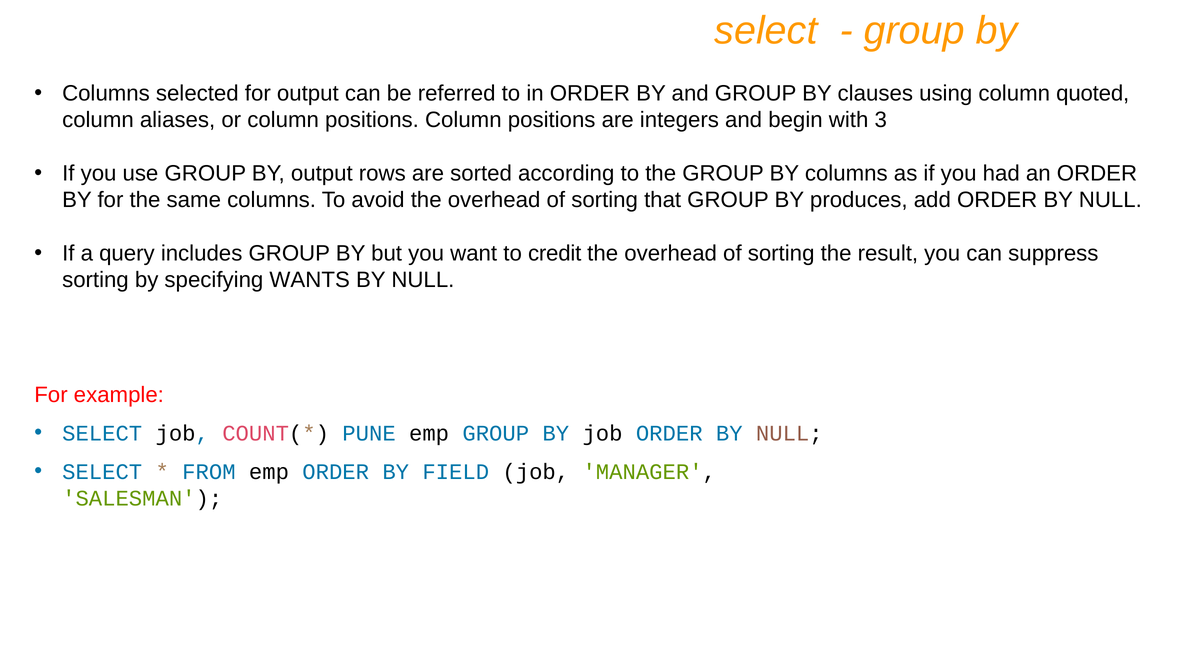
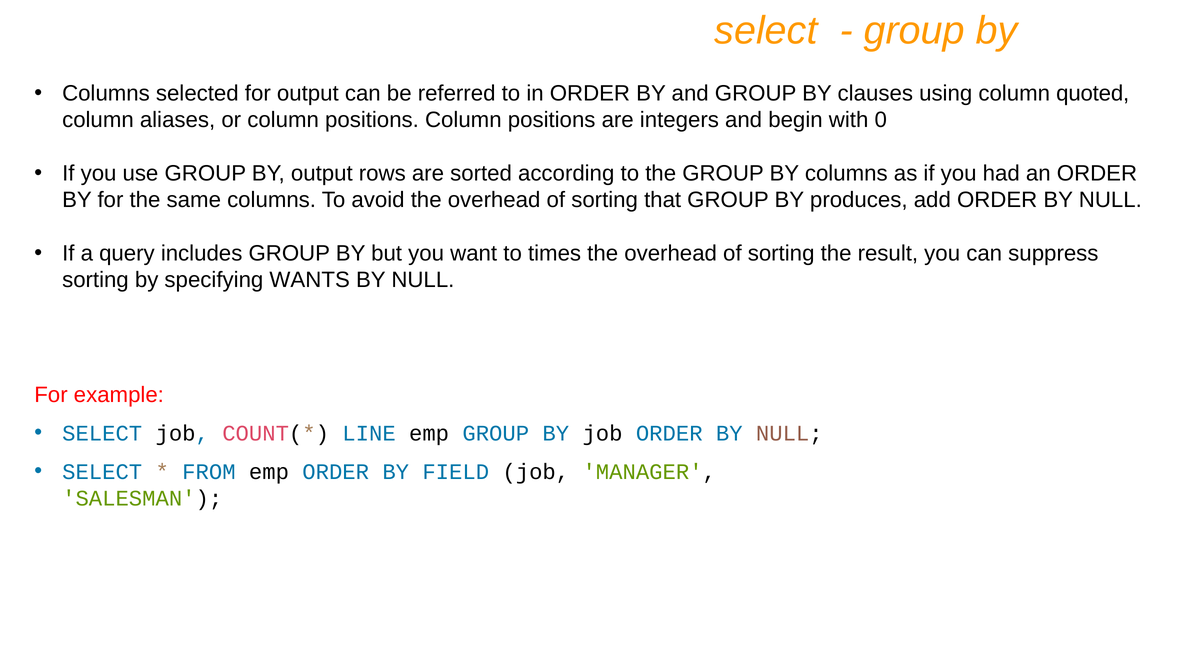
3: 3 -> 0
credit: credit -> times
PUNE: PUNE -> LINE
